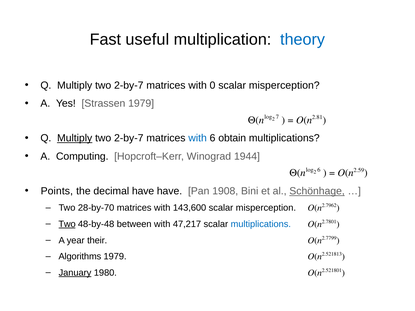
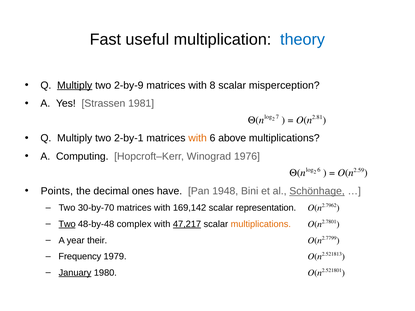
Multiply at (75, 85) underline: none -> present
2-by-7 at (129, 85): 2-by-7 -> 2-by-9
0: 0 -> 8
Strassen 1979: 1979 -> 1981
Multiply at (75, 138) underline: present -> none
2-by-7 at (129, 138): 2-by-7 -> 2-by-1
with at (198, 138) colour: blue -> orange
obtain: obtain -> above
1944: 1944 -> 1976
decimal have: have -> ones
1908: 1908 -> 1948
28-by-70: 28-by-70 -> 30-by-70
143,600: 143,600 -> 169,142
misperception at (266, 208): misperception -> representation
between: between -> complex
47,217 underline: none -> present
multiplications at (261, 224) colour: blue -> orange
Algorithms: Algorithms -> Frequency
